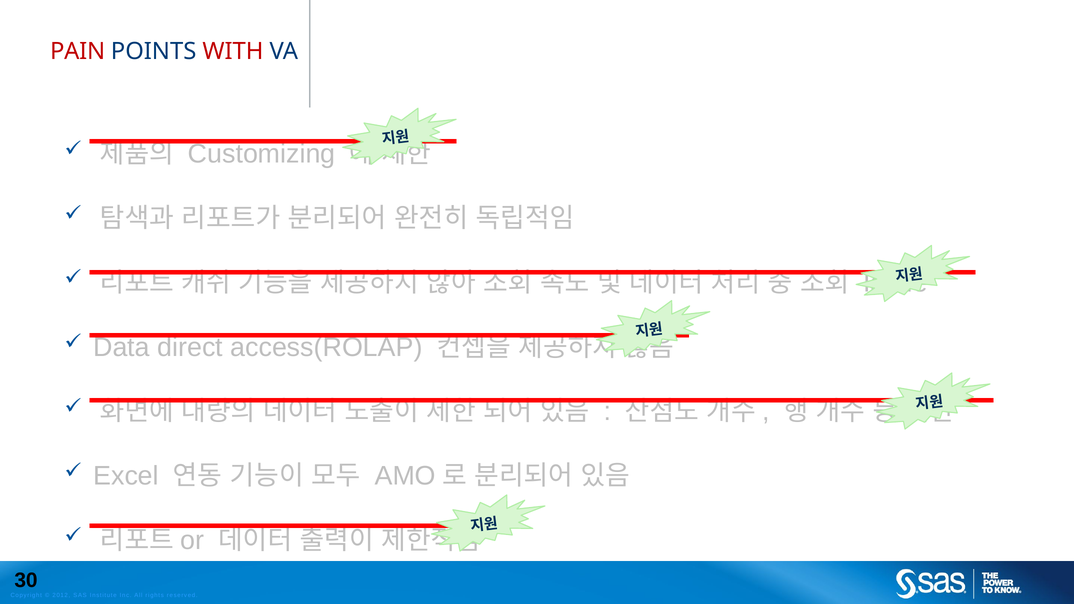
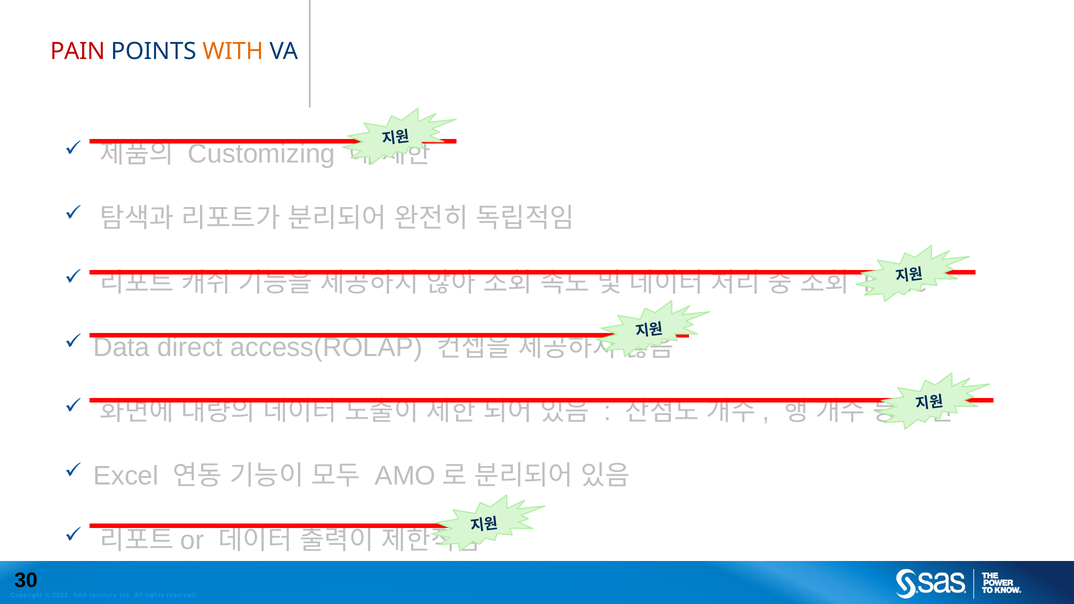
WITH colour: red -> orange
